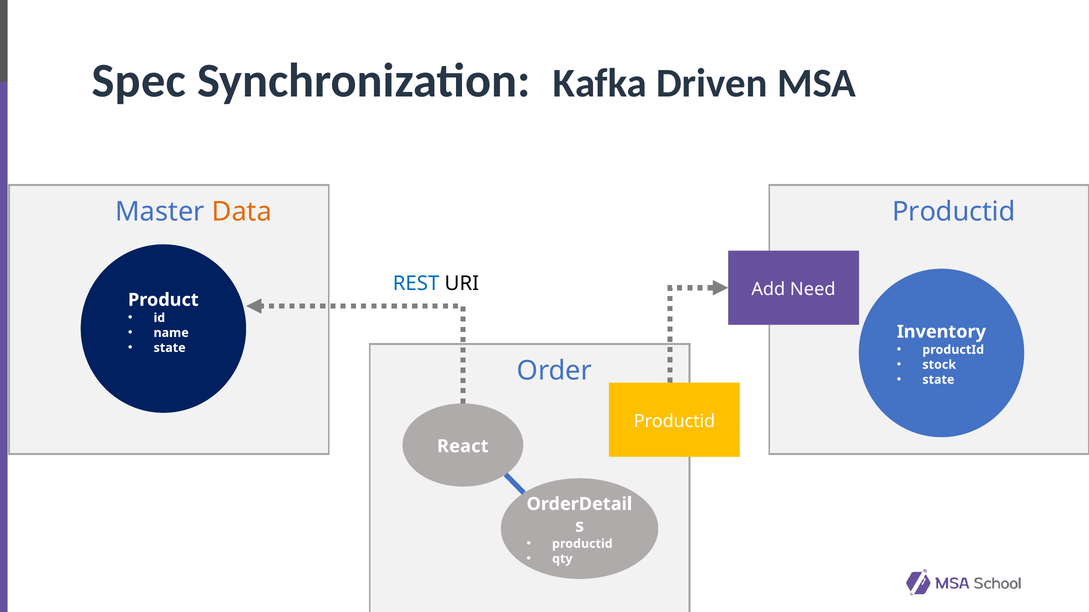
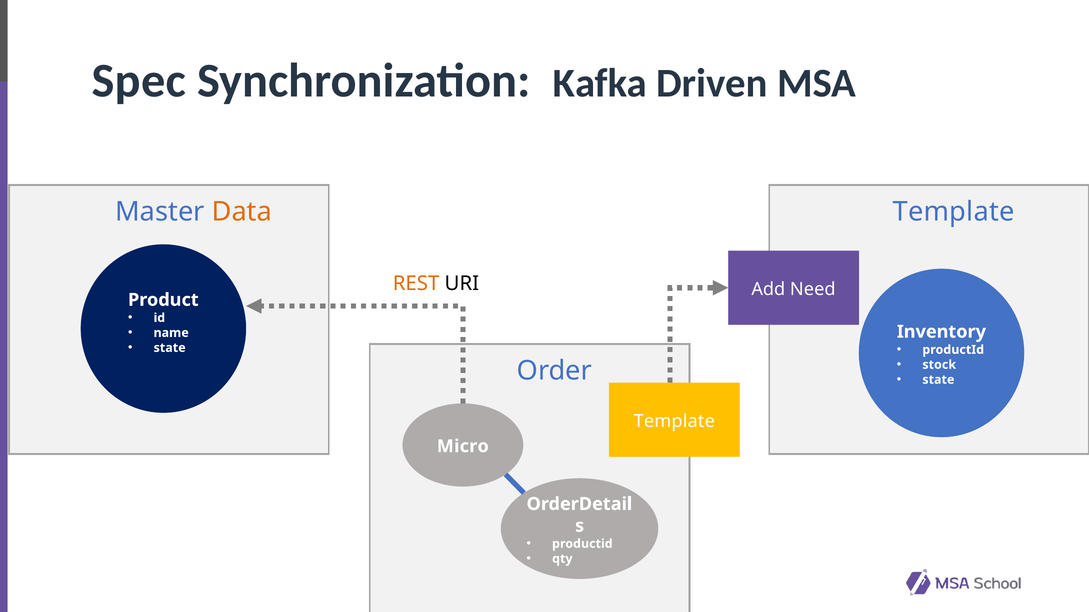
Productid at (954, 212): Productid -> Template
REST colour: blue -> orange
Productid at (674, 421): Productid -> Template
React: React -> Micro
